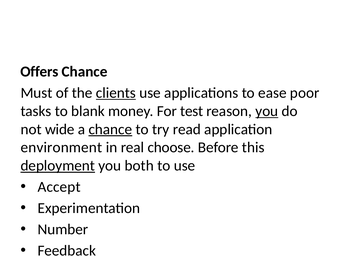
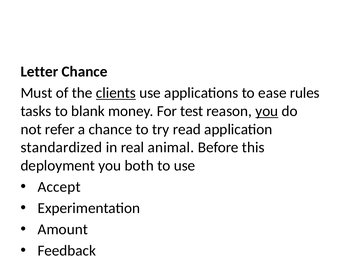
Offers: Offers -> Letter
poor: poor -> rules
wide: wide -> refer
chance at (110, 130) underline: present -> none
environment: environment -> standardized
choose: choose -> animal
deployment underline: present -> none
Number: Number -> Amount
